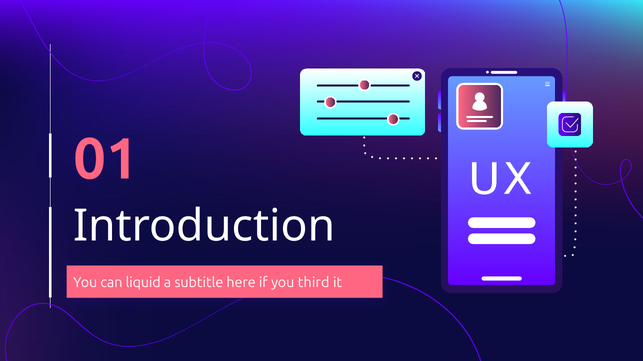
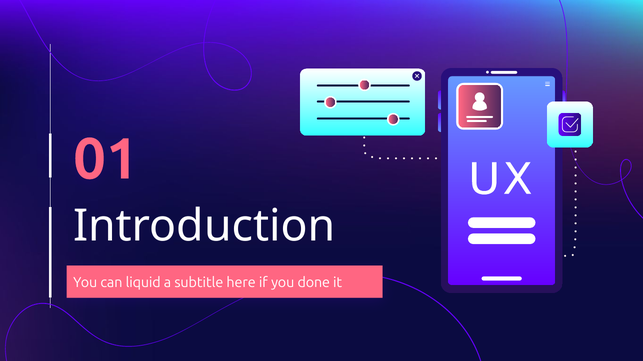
third: third -> done
